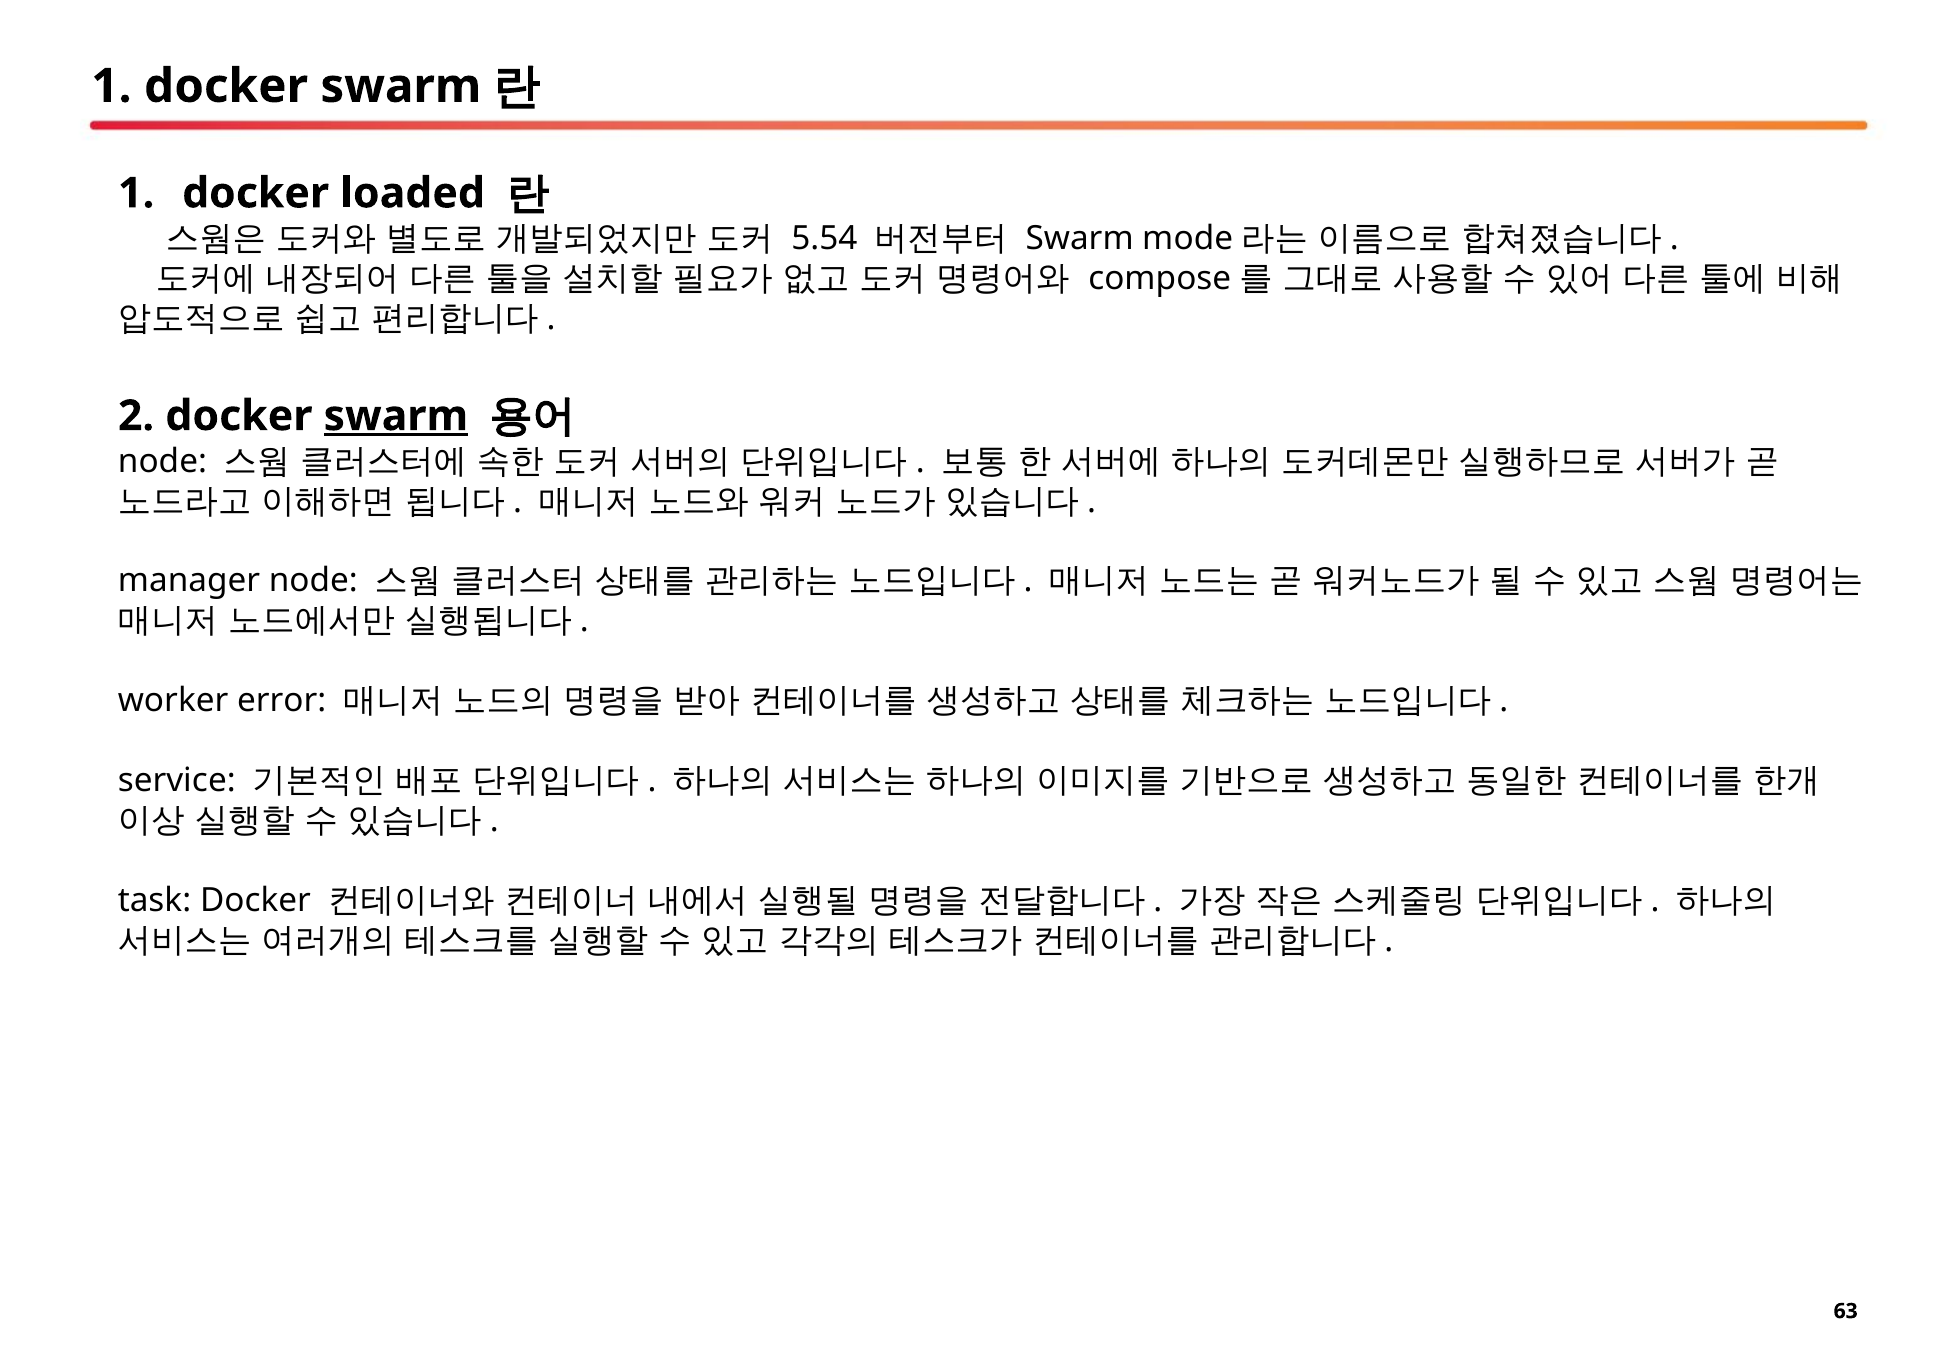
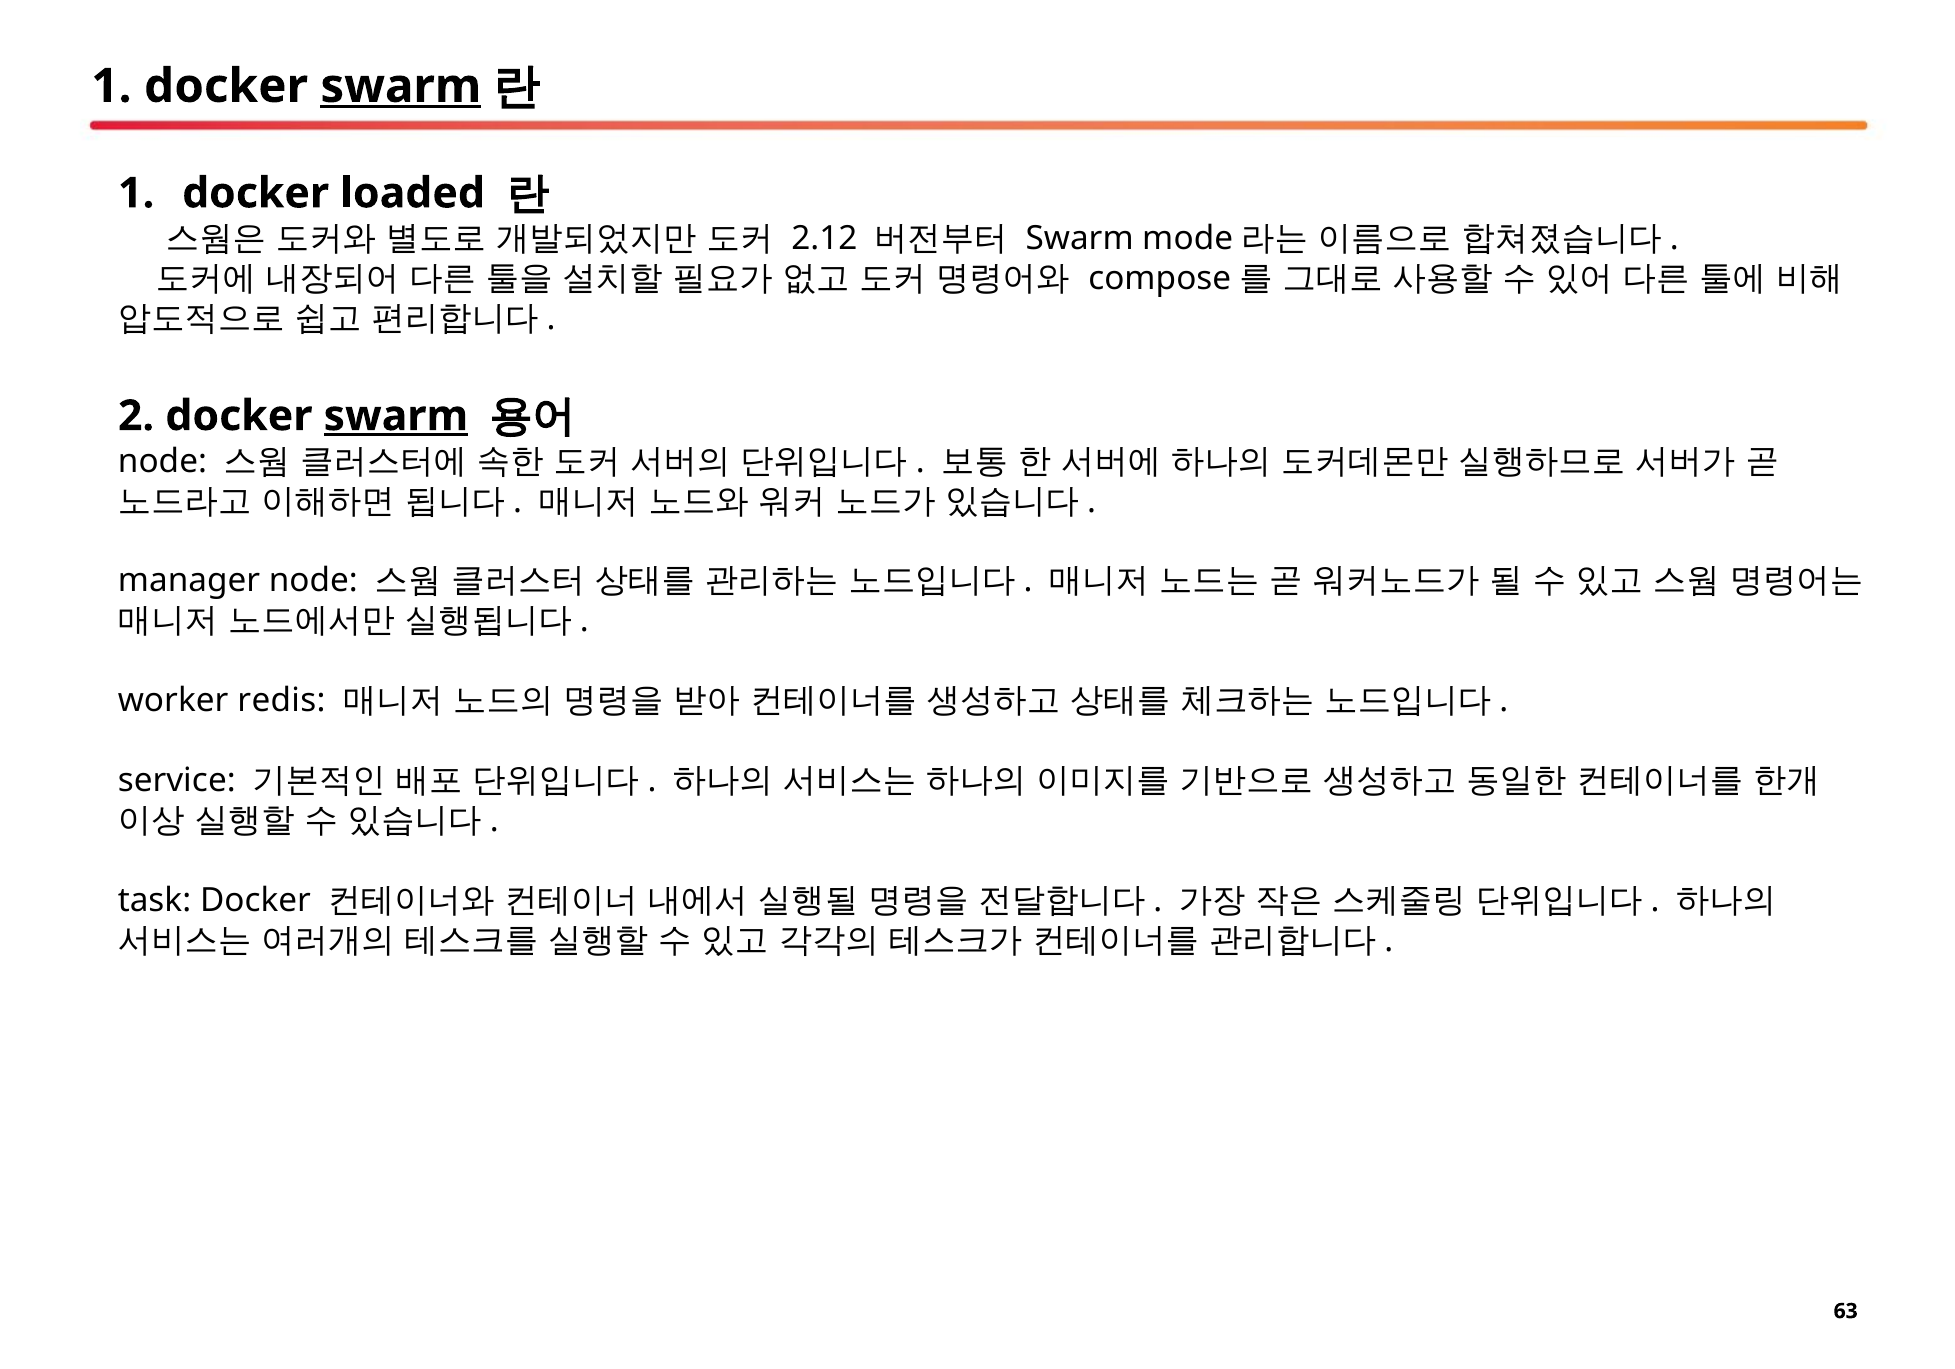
swarm at (401, 86) underline: none -> present
5.54: 5.54 -> 2.12
error: error -> redis
